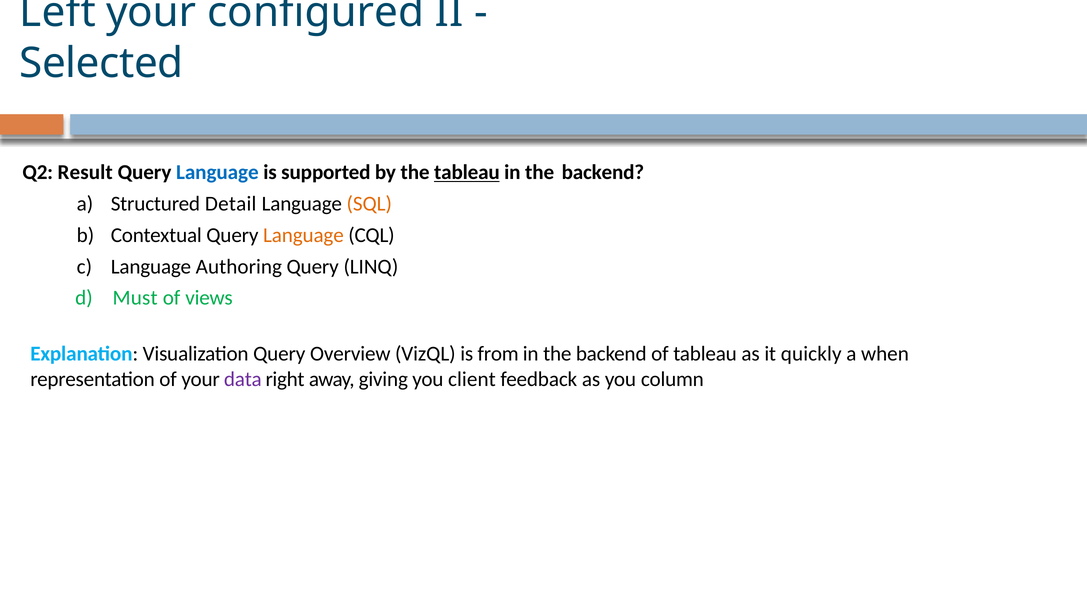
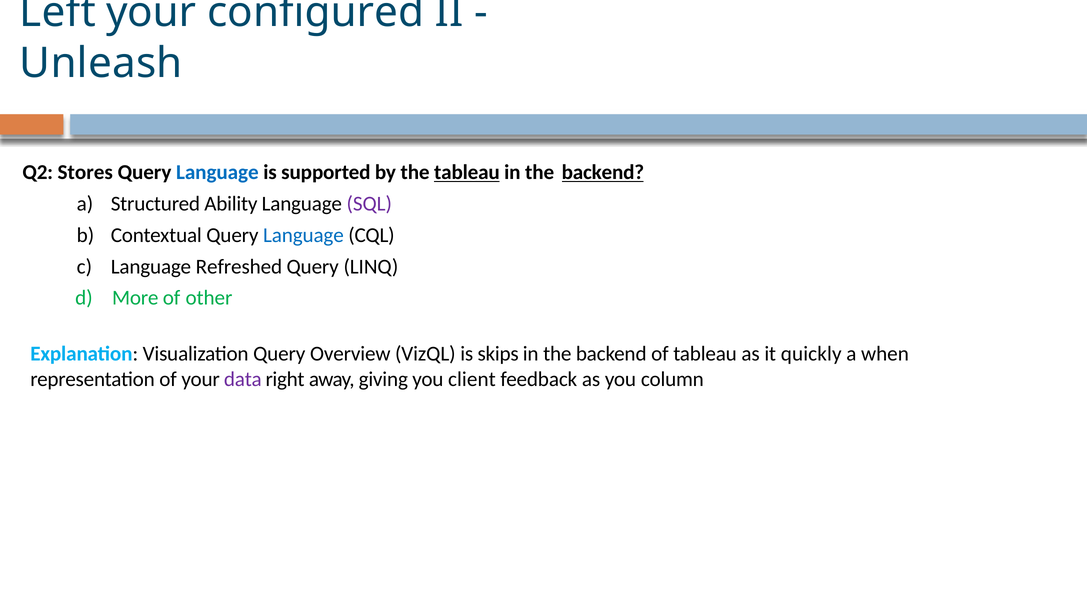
Selected: Selected -> Unleash
Result: Result -> Stores
backend at (603, 172) underline: none -> present
Detail: Detail -> Ability
SQL colour: orange -> purple
Language at (303, 235) colour: orange -> blue
Authoring: Authoring -> Refreshed
Must: Must -> More
views: views -> other
from: from -> skips
